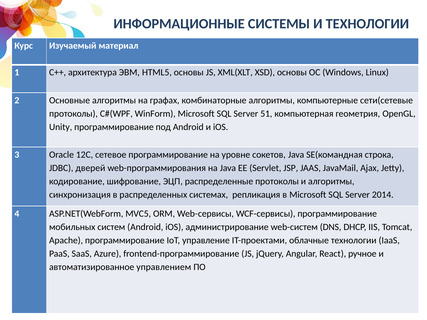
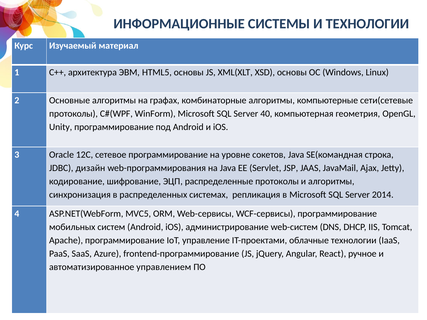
51: 51 -> 40
дверей: дверей -> дизайн
